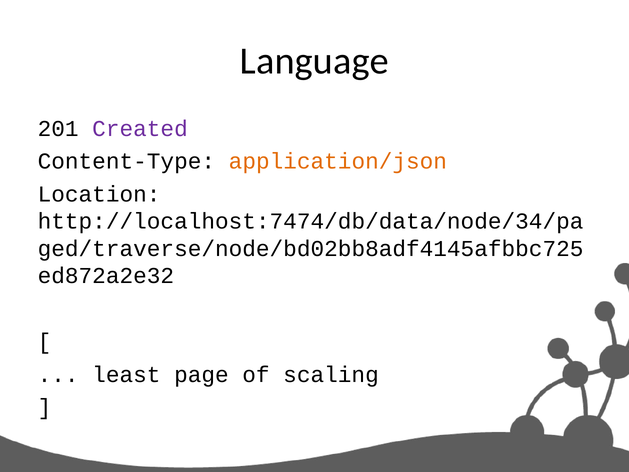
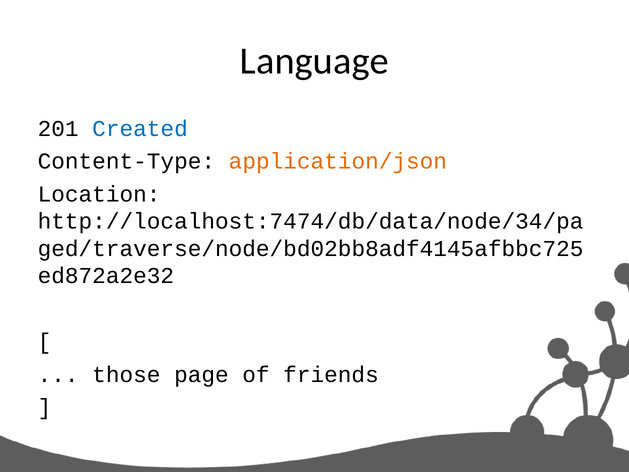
Created colour: purple -> blue
least: least -> those
scaling: scaling -> friends
